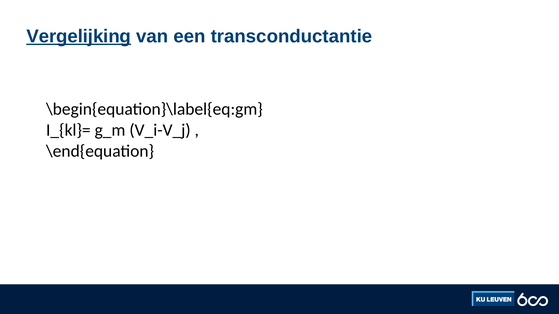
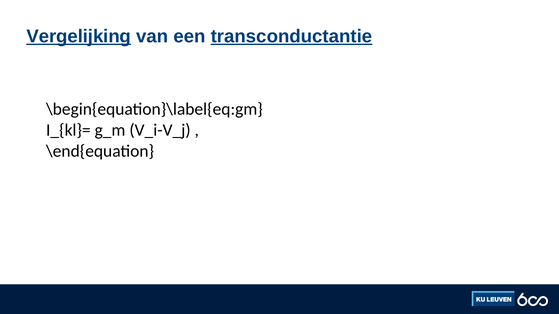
transconductantie underline: none -> present
